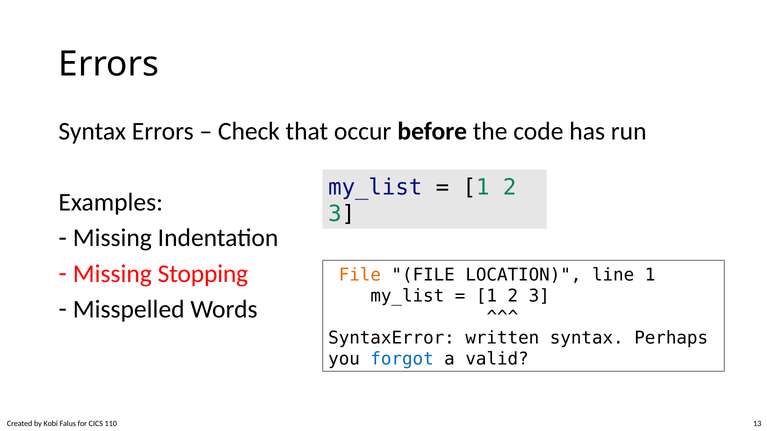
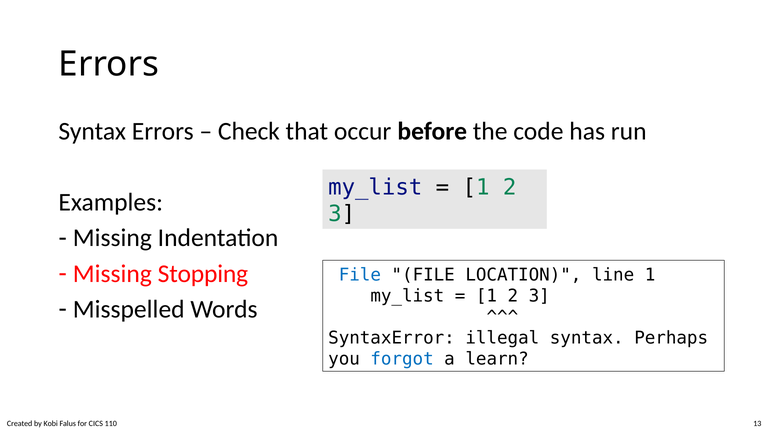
File at (360, 275) colour: orange -> blue
written: written -> illegal
valid: valid -> learn
